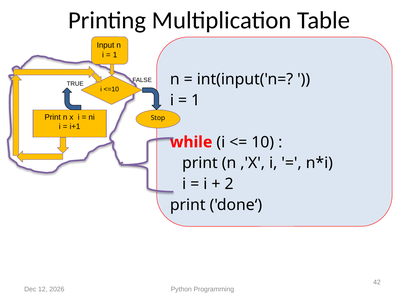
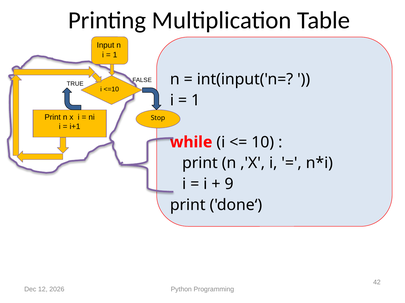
2: 2 -> 9
